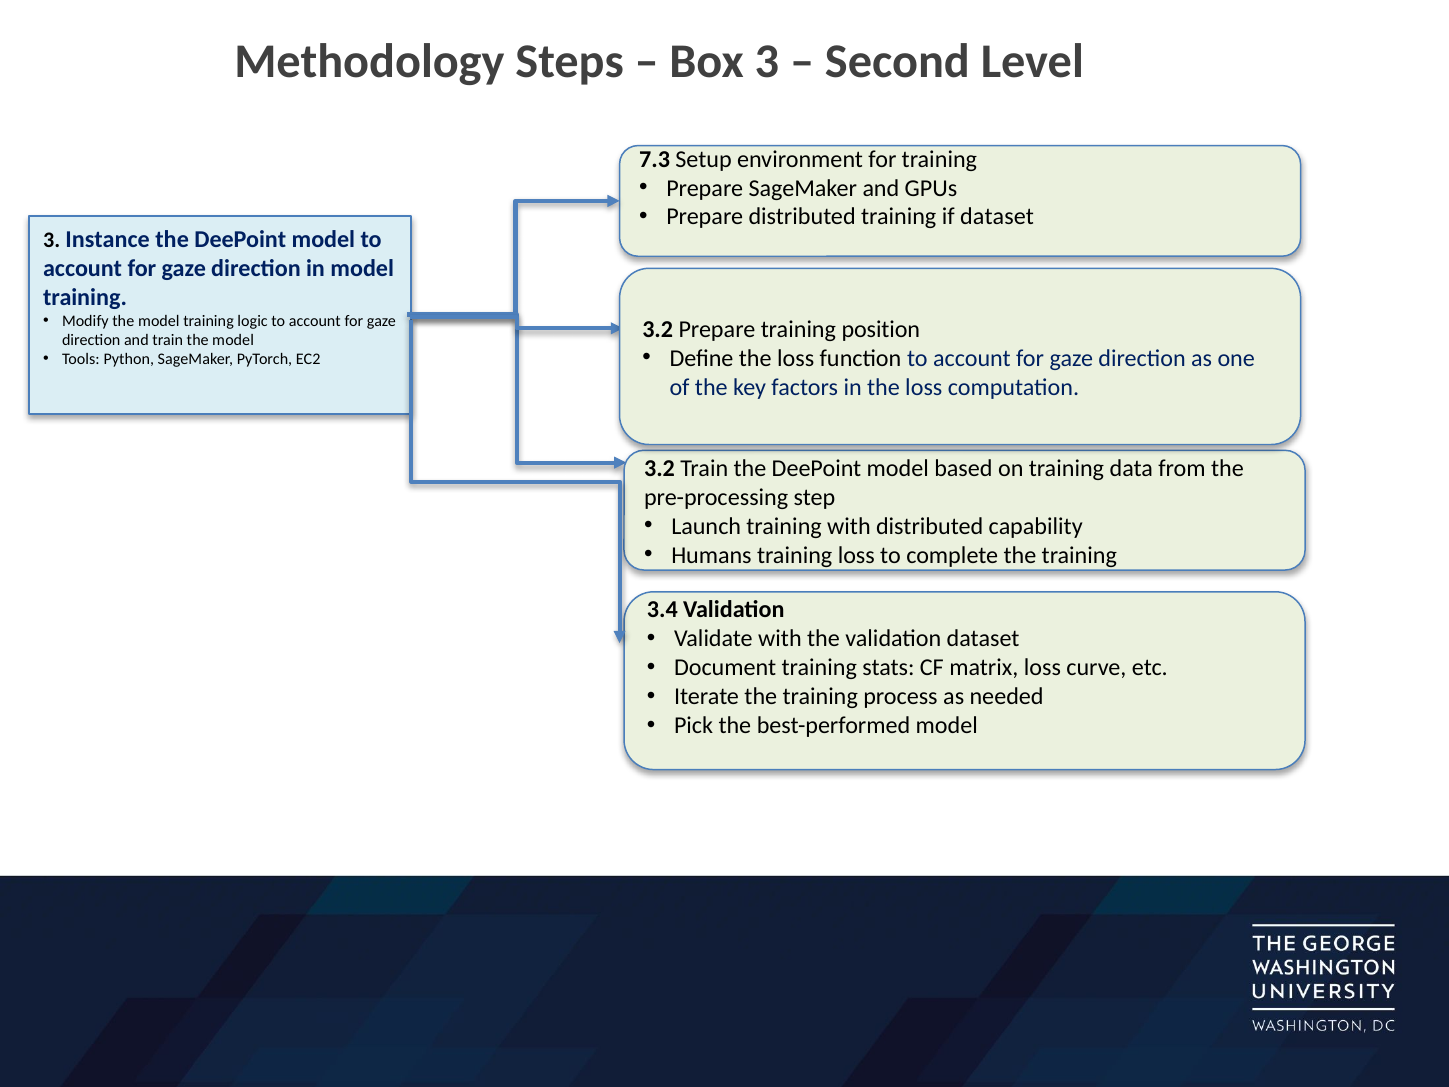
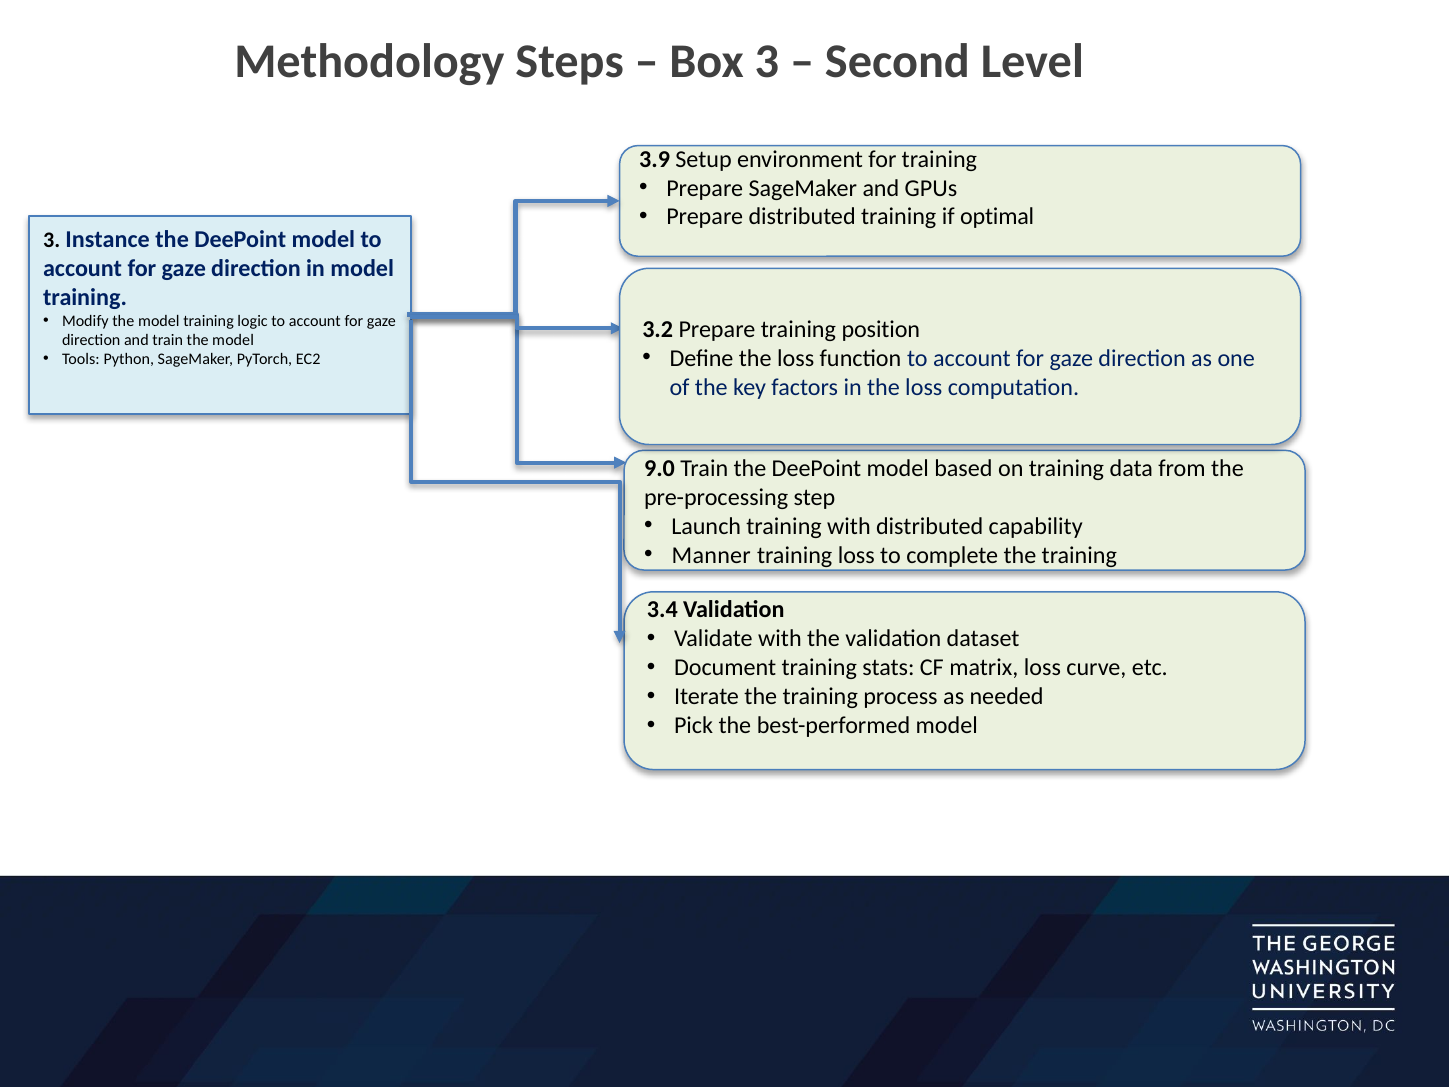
7.3: 7.3 -> 3.9
if dataset: dataset -> optimal
3.2 at (660, 468): 3.2 -> 9.0
Humans: Humans -> Manner
